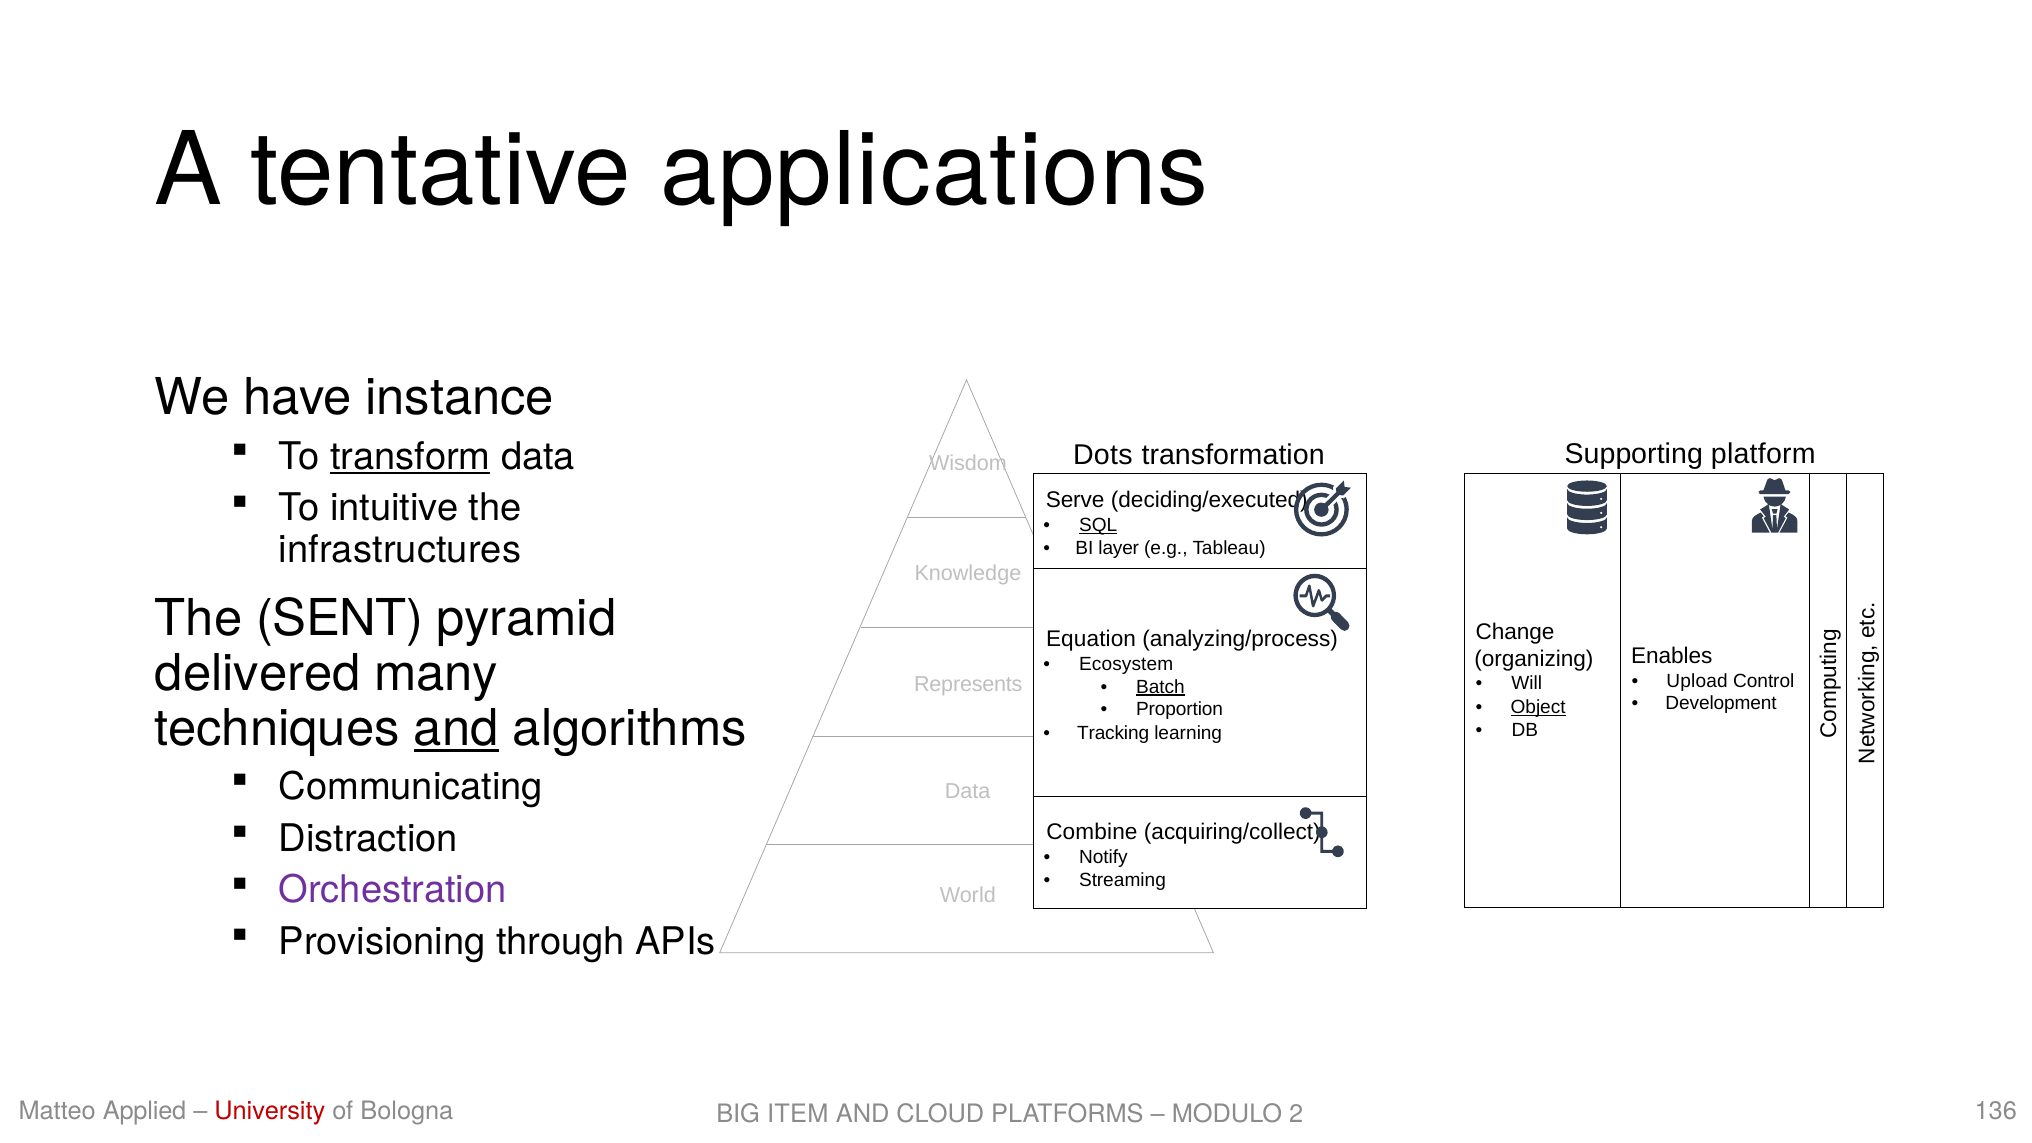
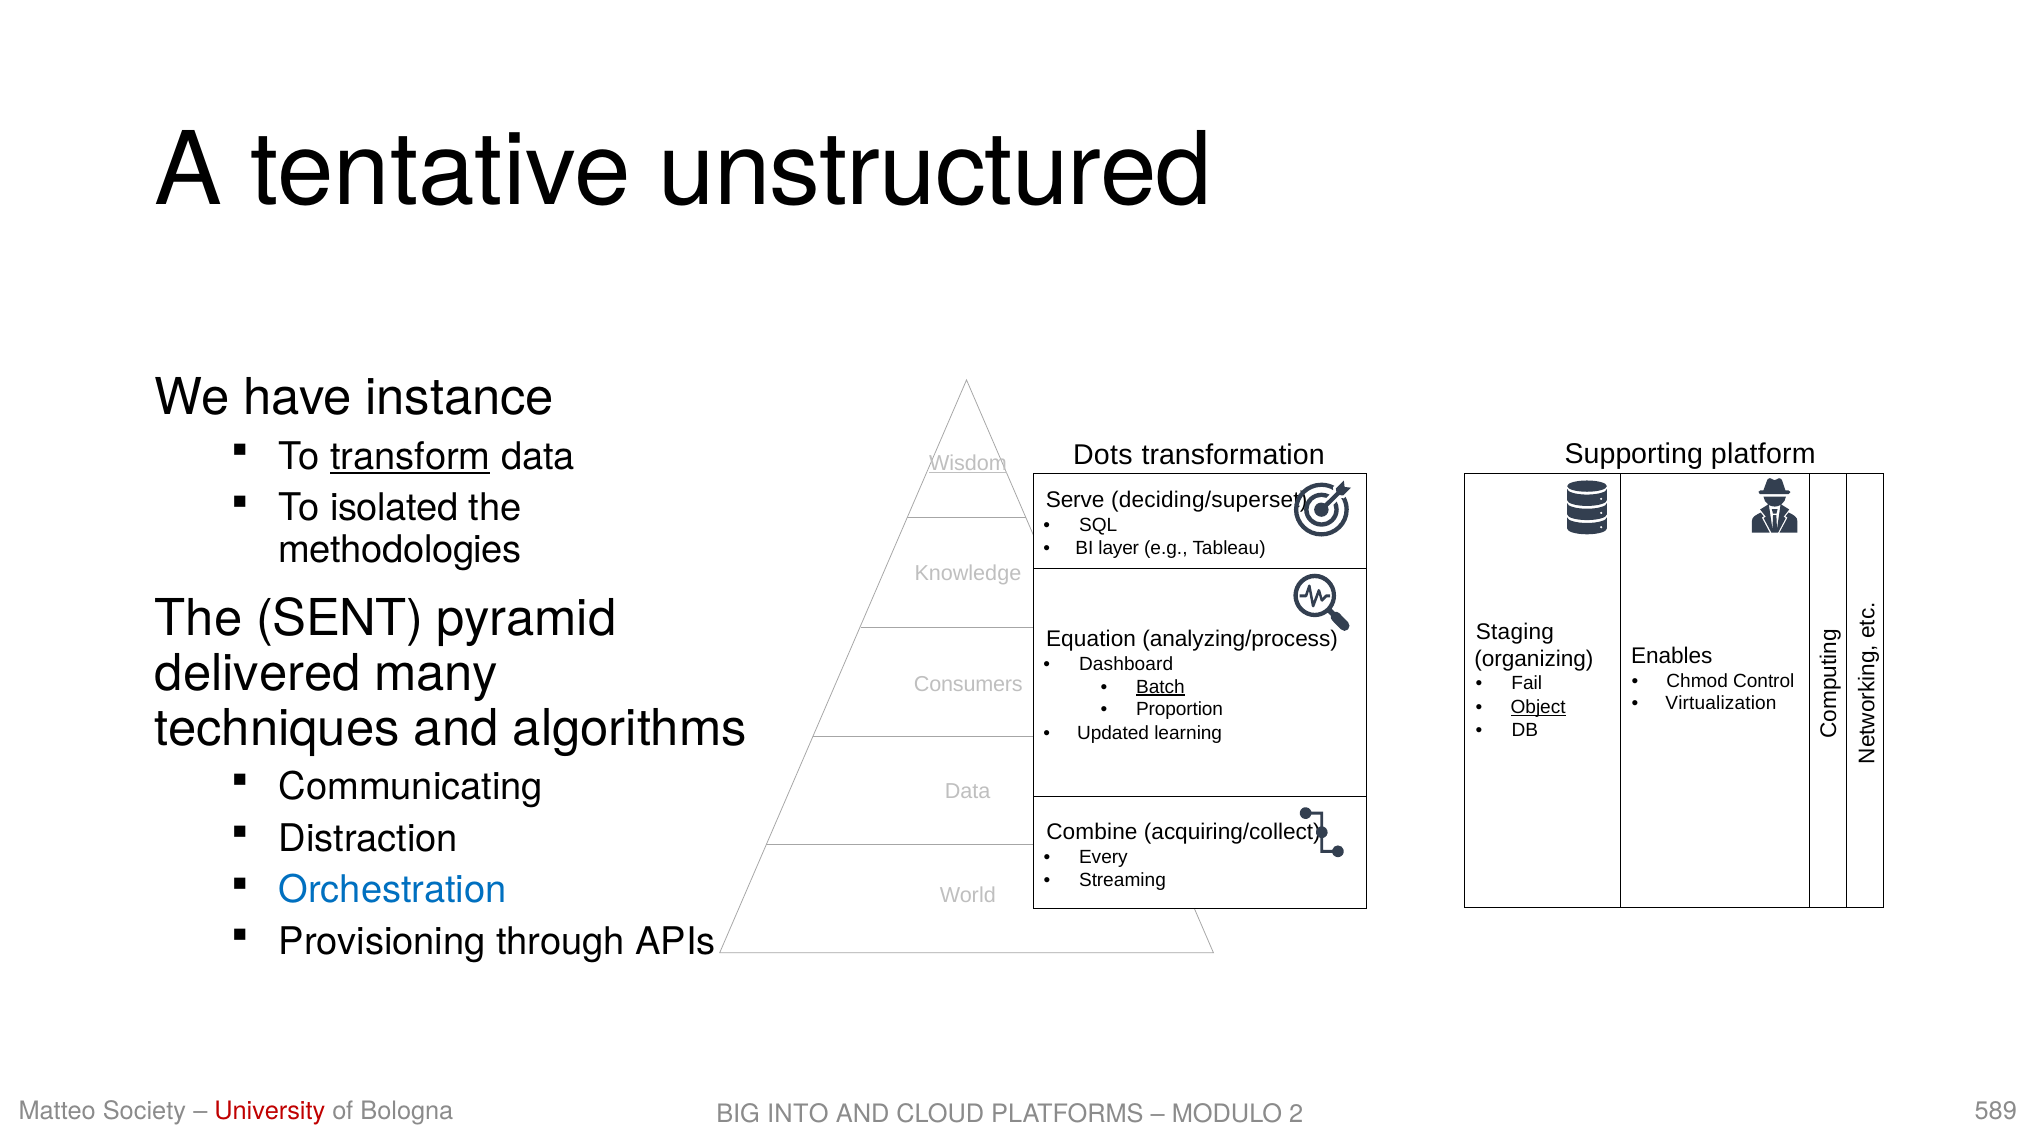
applications: applications -> unstructured
Wisdom underline: none -> present
intuitive: intuitive -> isolated
deciding/executed: deciding/executed -> deciding/superset
SQL underline: present -> none
infrastructures: infrastructures -> methodologies
Change: Change -> Staging
Ecosystem: Ecosystem -> Dashboard
Upload: Upload -> Chmod
Represents: Represents -> Consumers
Will: Will -> Fail
Development: Development -> Virtualization
and at (456, 728) underline: present -> none
Tracking: Tracking -> Updated
Notify: Notify -> Every
Orchestration colour: purple -> blue
Applied: Applied -> Society
136: 136 -> 589
ITEM: ITEM -> INTO
